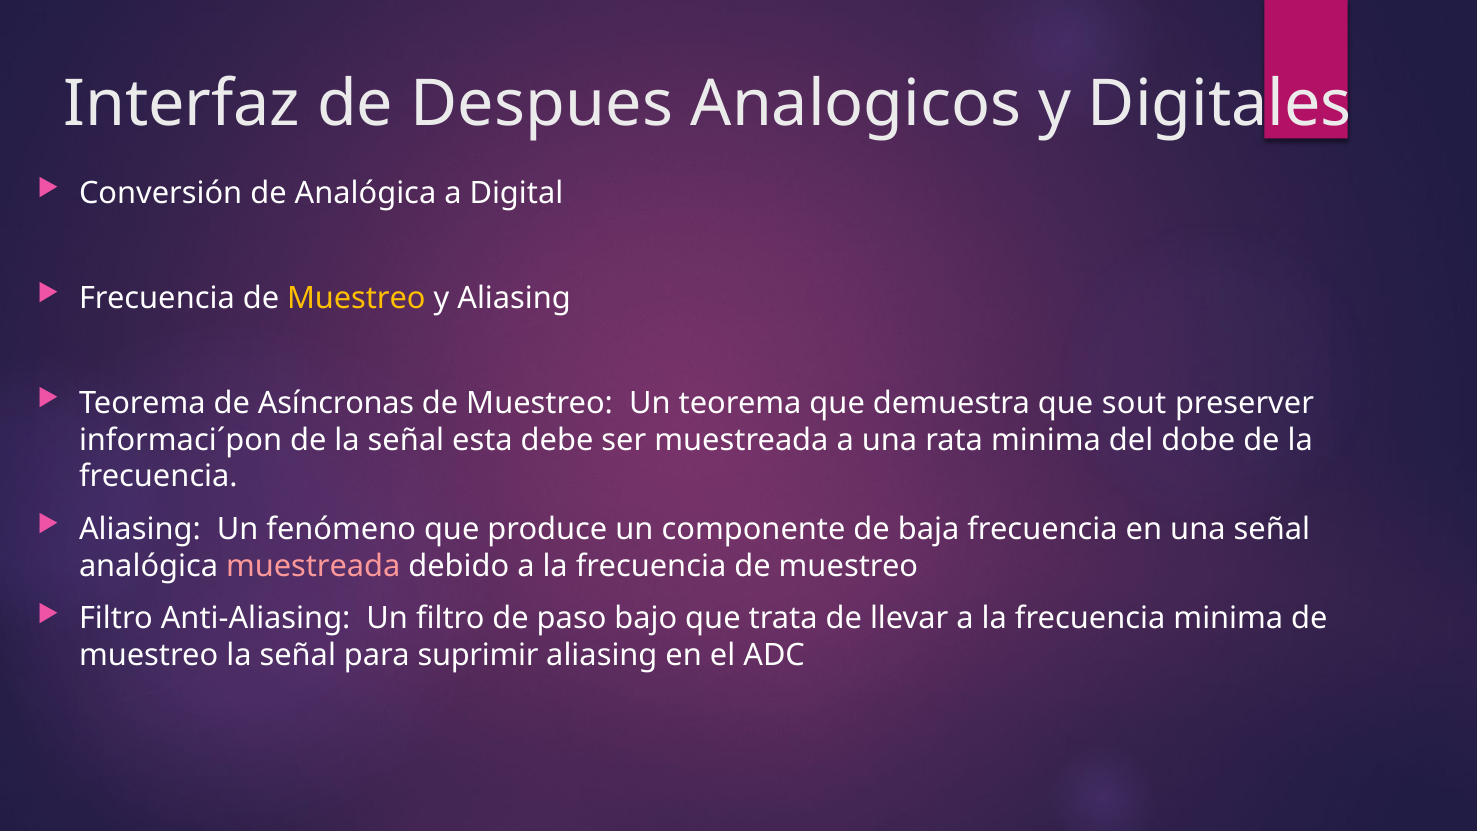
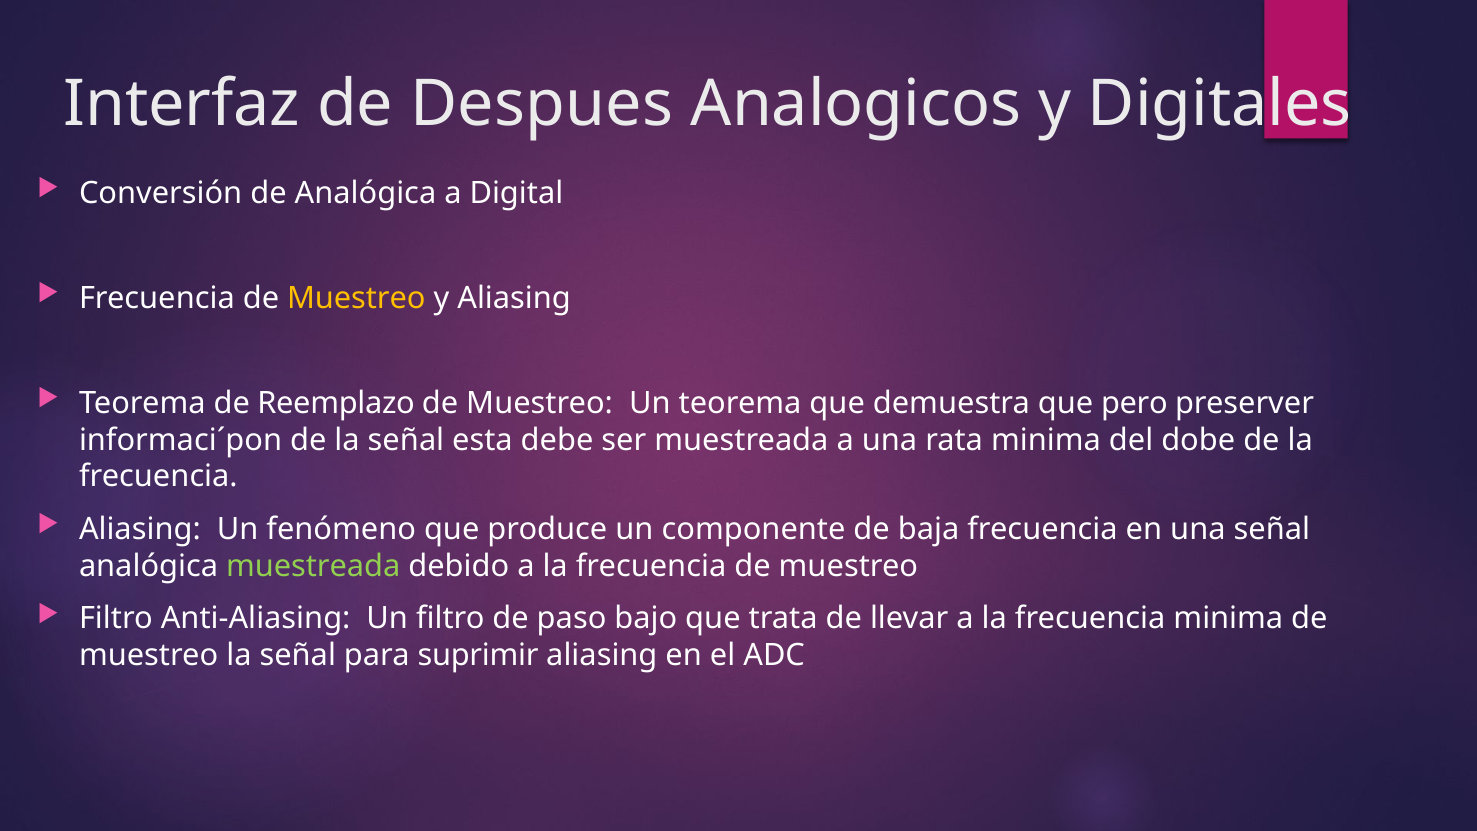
Asíncronas: Asíncronas -> Reemplazo
sout: sout -> pero
muestreada at (313, 566) colour: pink -> light green
